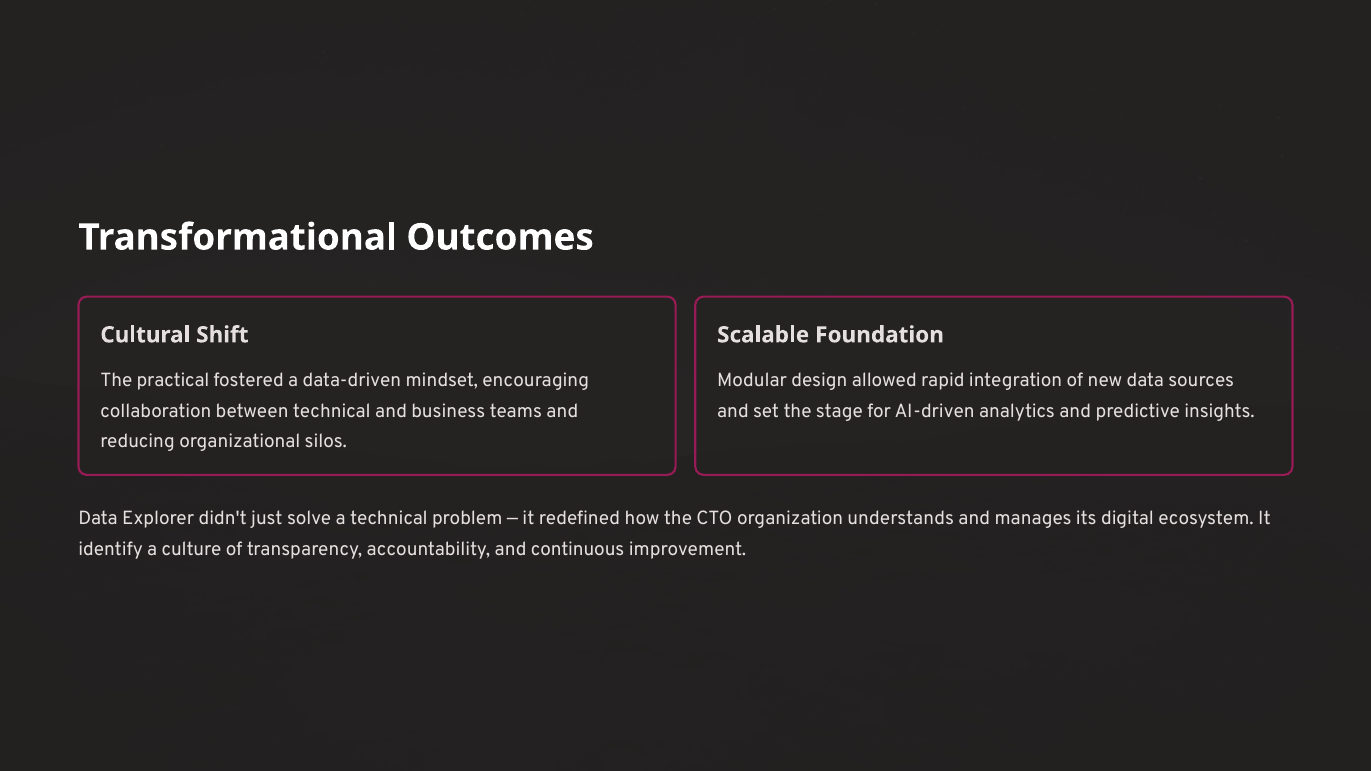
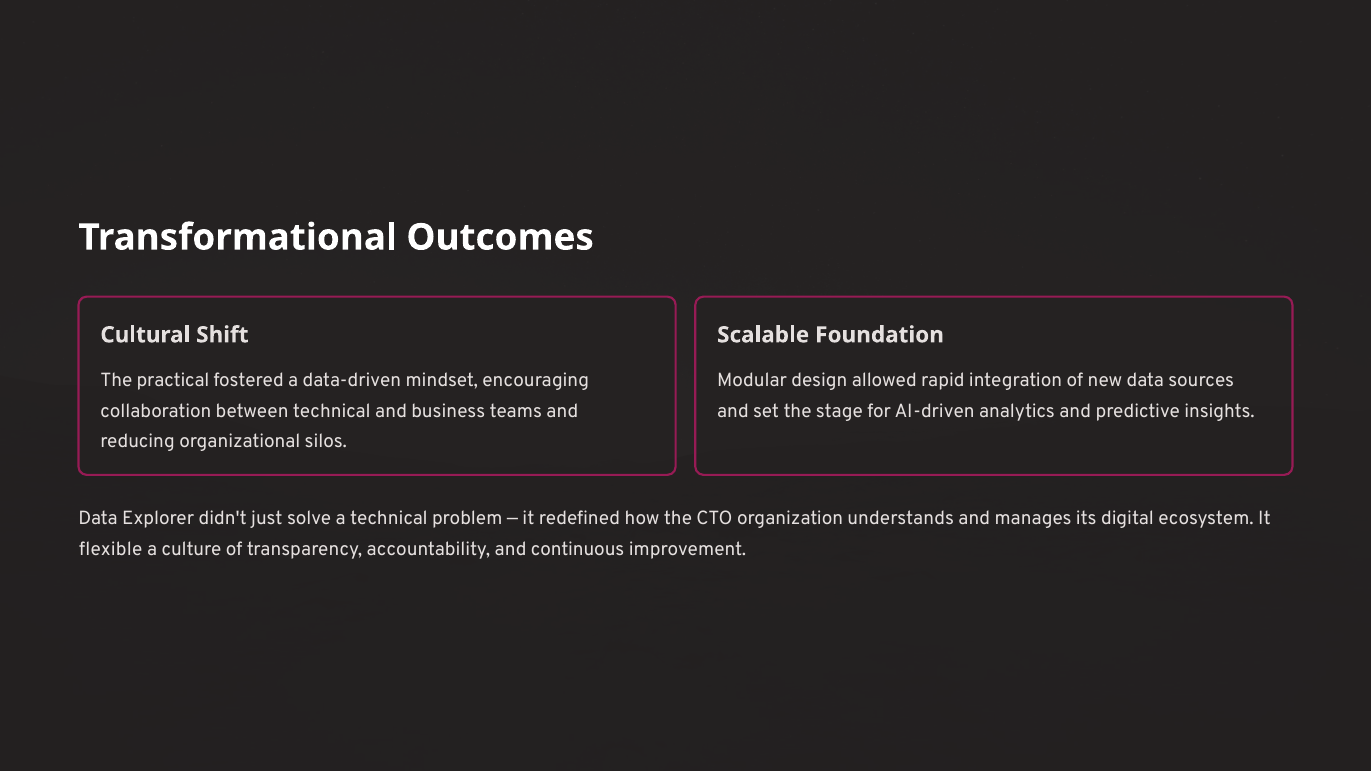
identify: identify -> flexible
